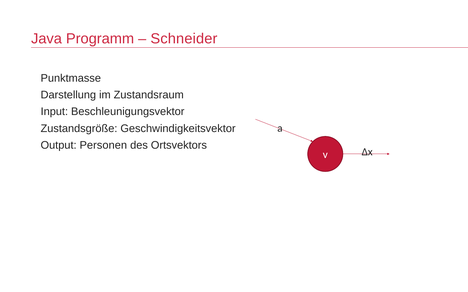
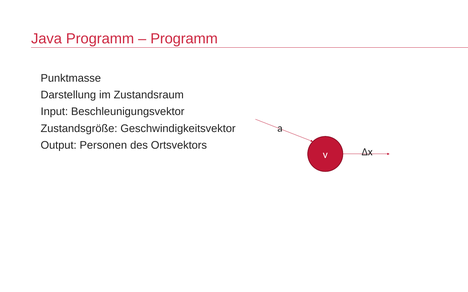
Schneider at (184, 39): Schneider -> Programm
